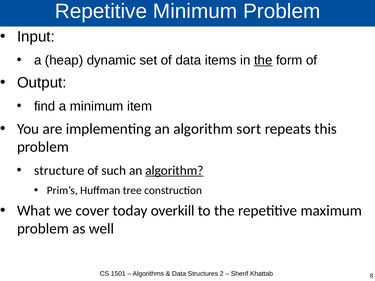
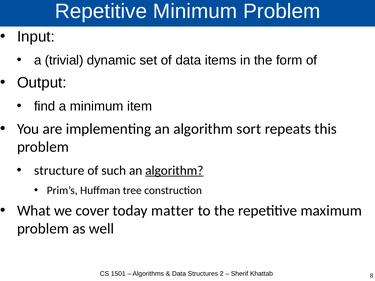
heap: heap -> trivial
the at (263, 60) underline: present -> none
overkill: overkill -> matter
